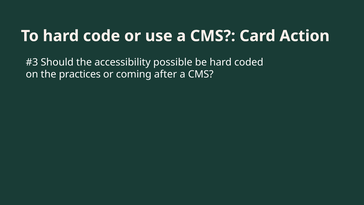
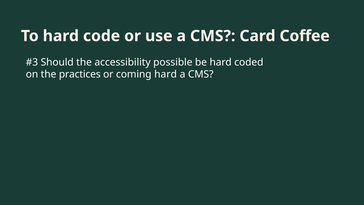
Action: Action -> Coffee
coming after: after -> hard
